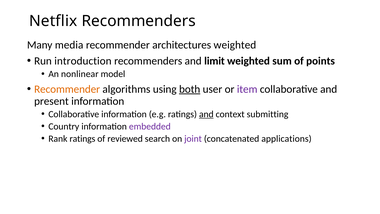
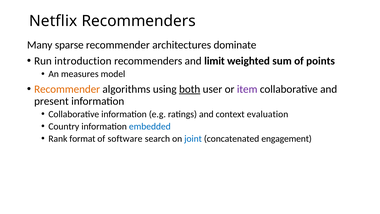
media: media -> sparse
architectures weighted: weighted -> dominate
nonlinear: nonlinear -> measures
and at (206, 114) underline: present -> none
submitting: submitting -> evaluation
embedded colour: purple -> blue
Rank ratings: ratings -> format
reviewed: reviewed -> software
joint colour: purple -> blue
applications: applications -> engagement
